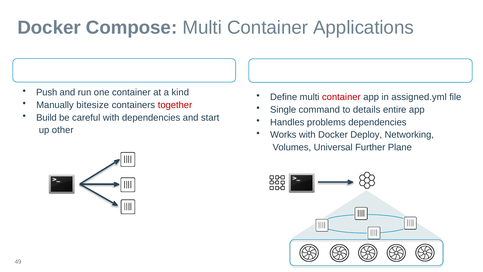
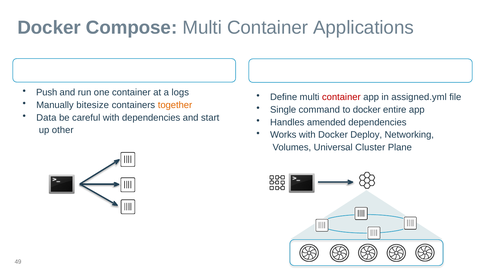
kind: kind -> logs
together colour: red -> orange
to details: details -> docker
Build: Build -> Data
problems: problems -> amended
Further: Further -> Cluster
